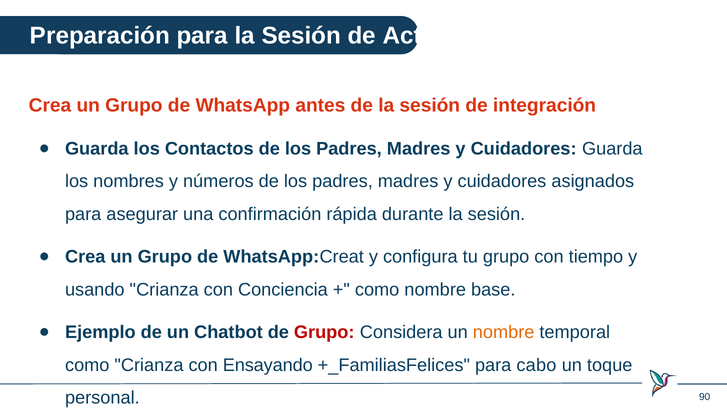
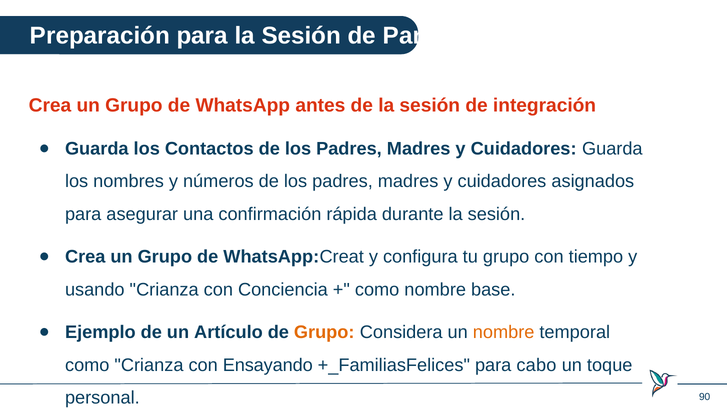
de Acto: Acto -> Para
Chatbot: Chatbot -> Artículo
Grupo at (324, 332) colour: red -> orange
